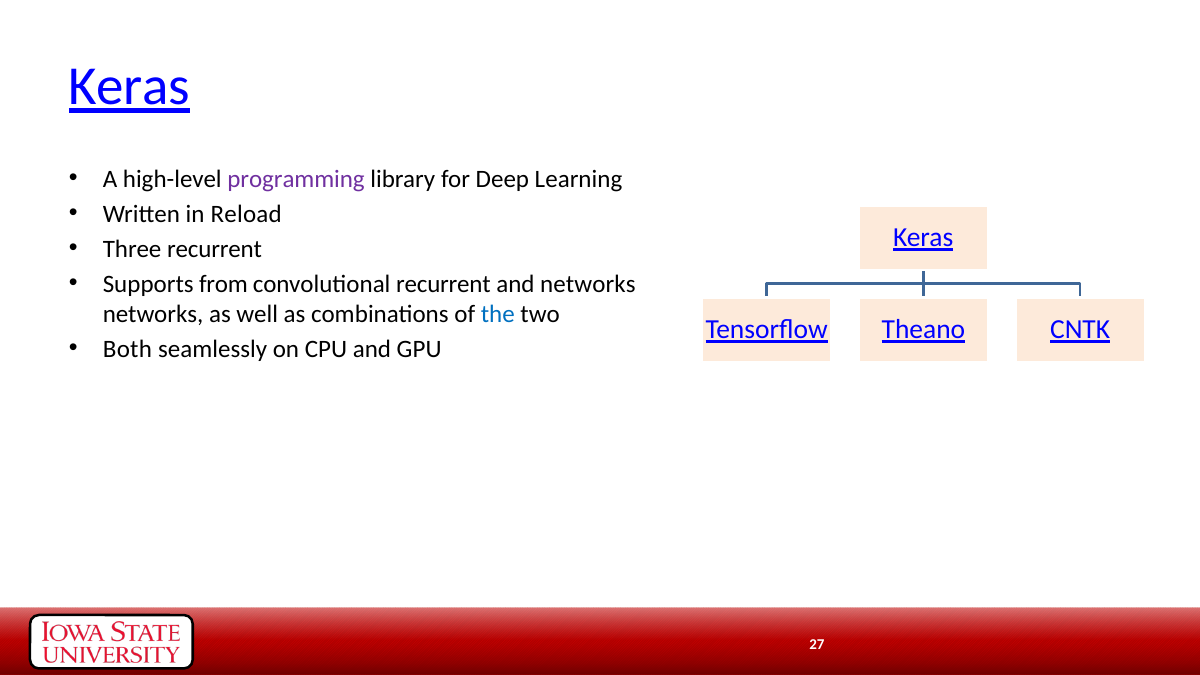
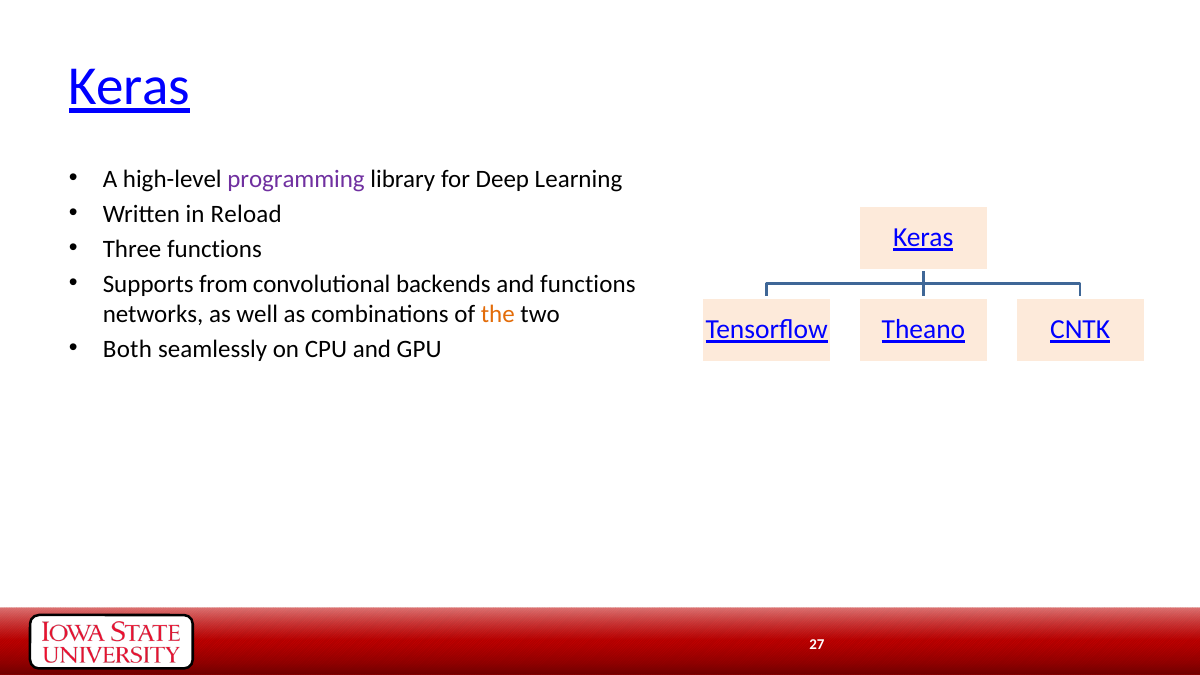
Three recurrent: recurrent -> functions
convolutional recurrent: recurrent -> backends
and networks: networks -> functions
the colour: blue -> orange
